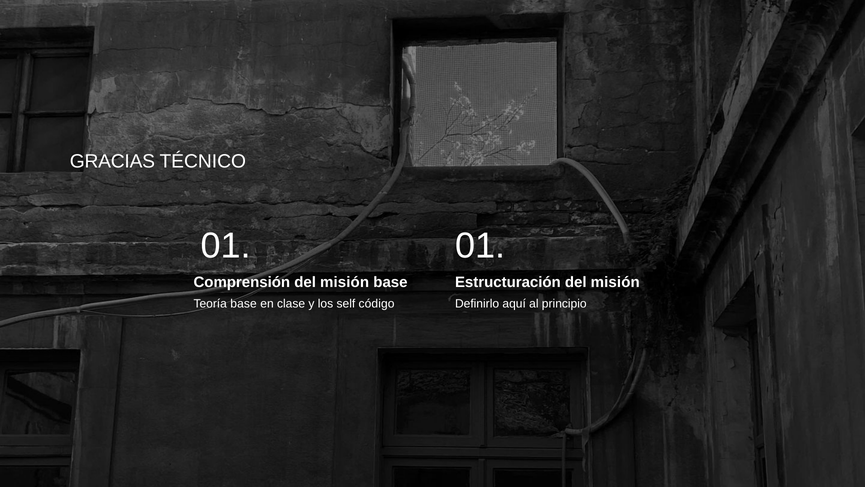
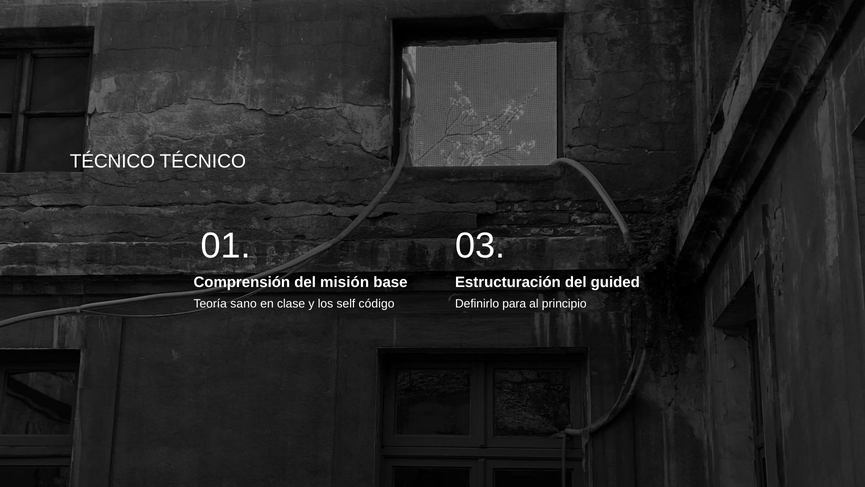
GRACIAS at (112, 161): GRACIAS -> TÉCNICO
01 01: 01 -> 03
Estructuración del misión: misión -> guided
Teoría base: base -> sano
aquí: aquí -> para
